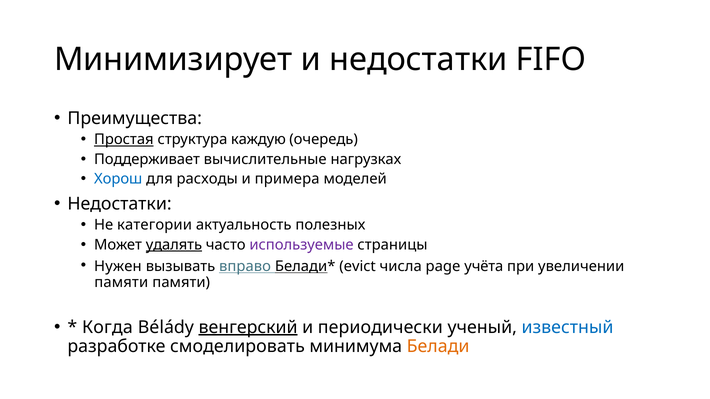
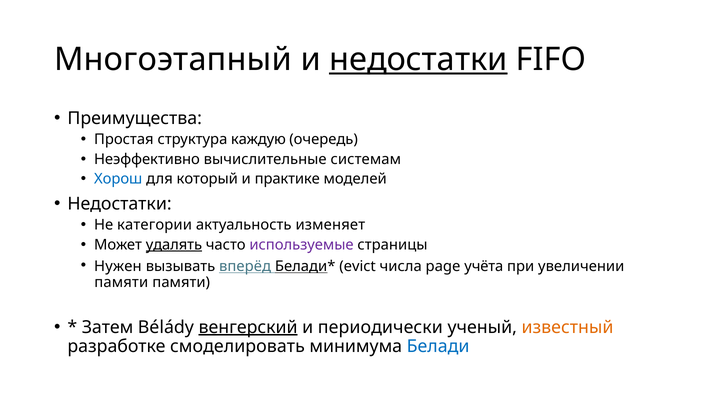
Минимизирует: Минимизирует -> Многоэтапный
недостатки at (418, 60) underline: none -> present
Простая underline: present -> none
Поддерживает: Поддерживает -> Неэффективно
нагрузках: нагрузках -> системам
расходы: расходы -> который
примера: примера -> практике
полезных: полезных -> изменяет
вправо: вправо -> вперёд
Когда: Когда -> Затем
известный colour: blue -> orange
Белади colour: orange -> blue
